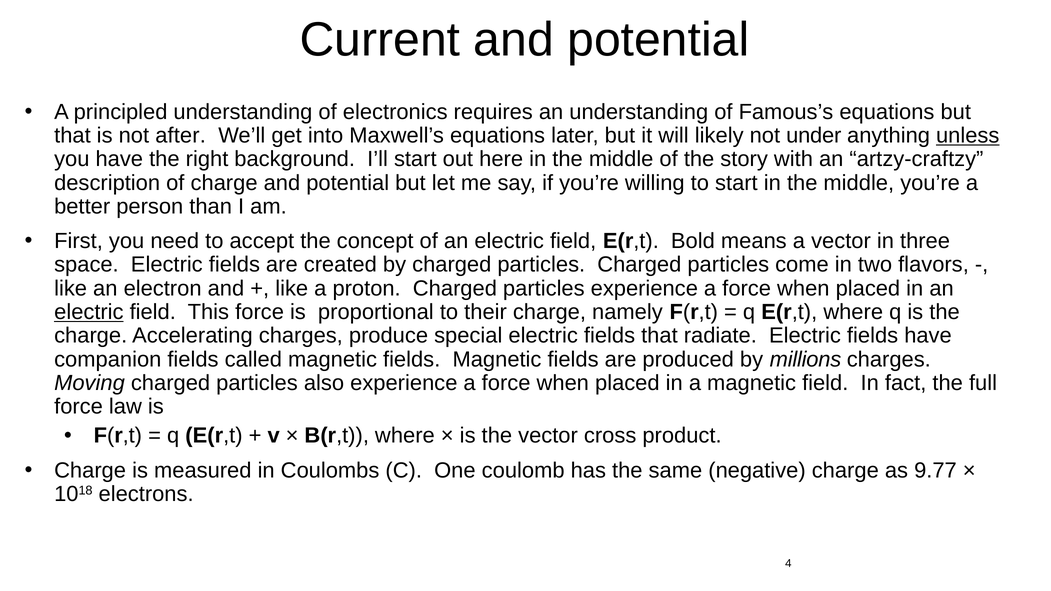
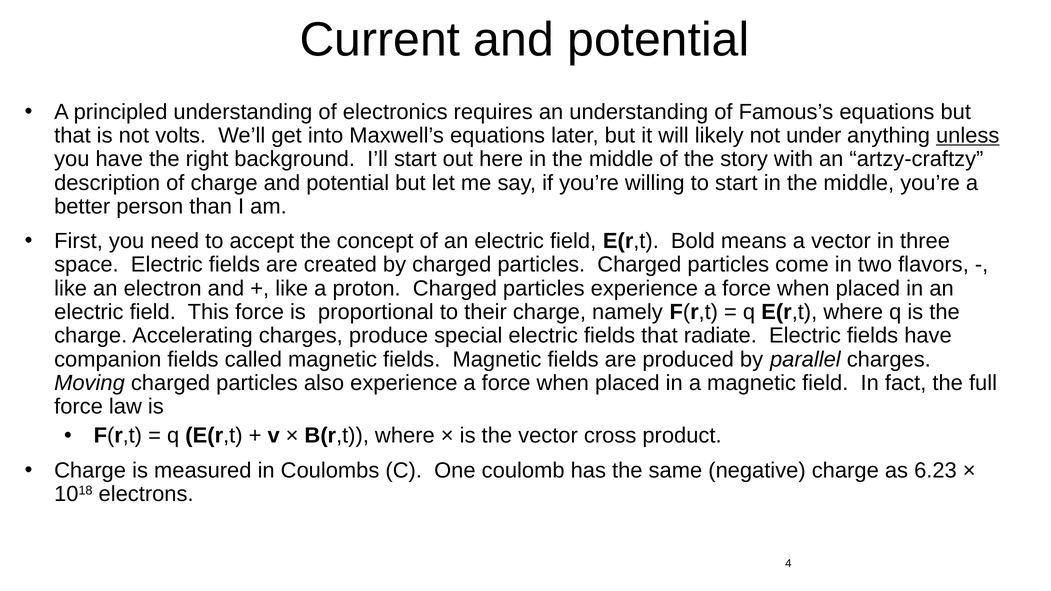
after: after -> volts
electric at (89, 312) underline: present -> none
millions: millions -> parallel
9.77: 9.77 -> 6.23
